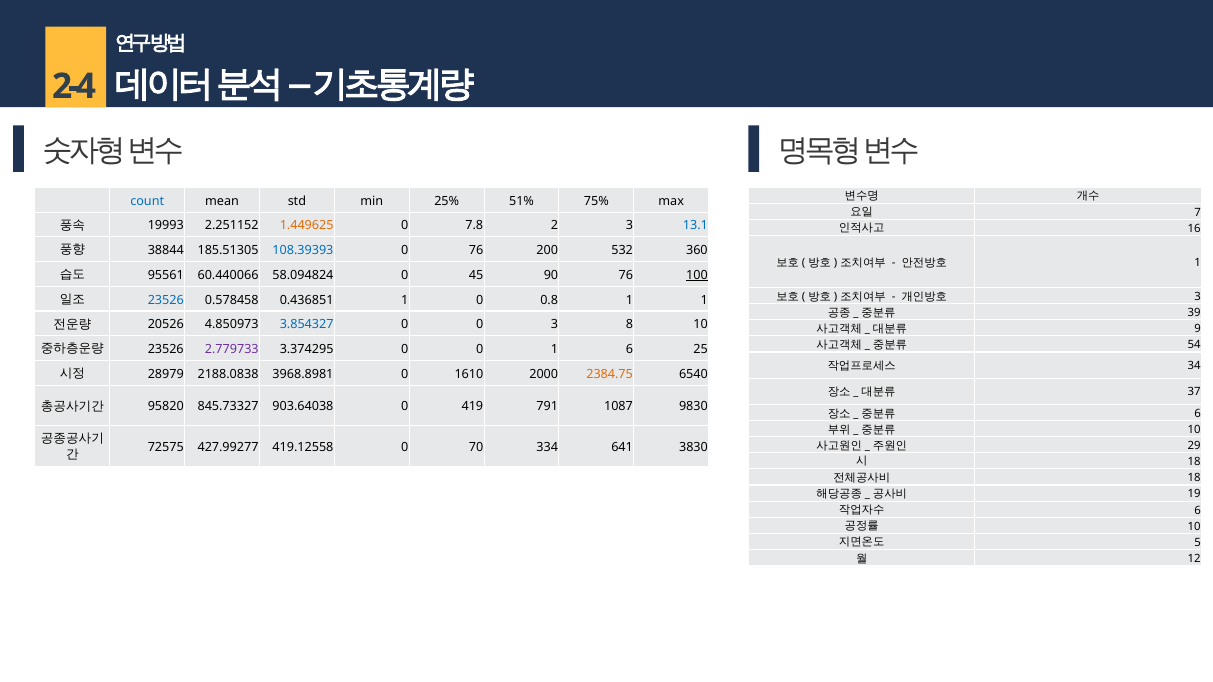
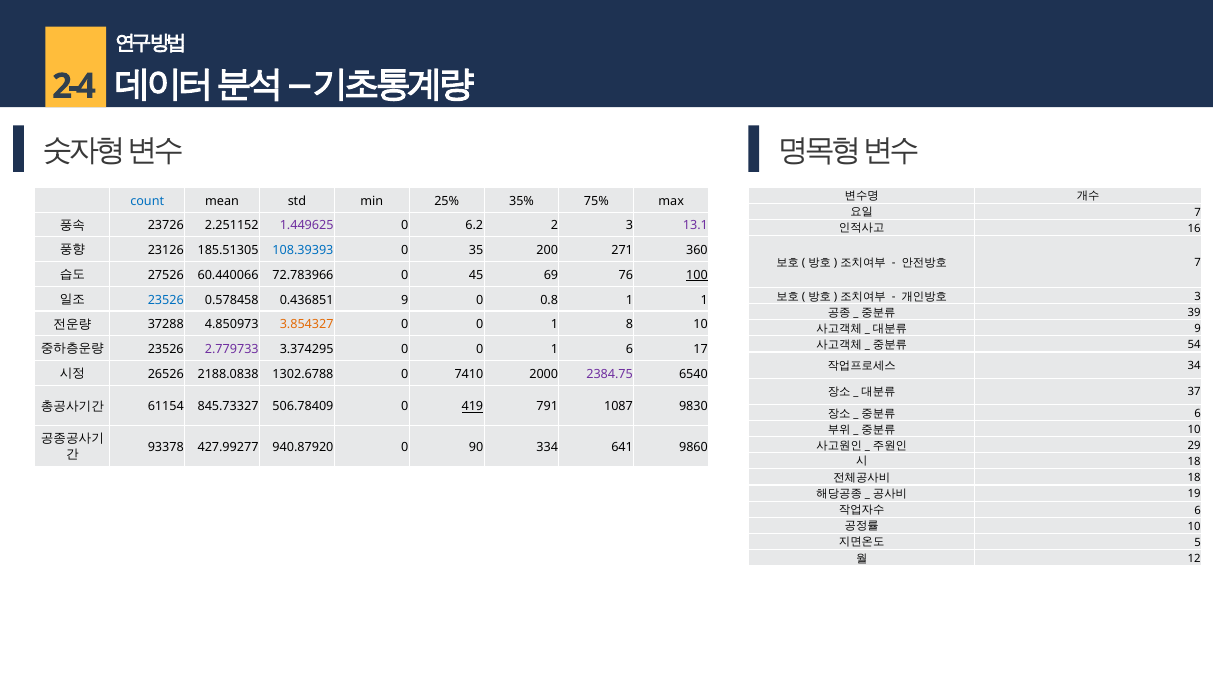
51%: 51% -> 35%
19993: 19993 -> 23726
1.449625 colour: orange -> purple
7.8: 7.8 -> 6.2
13.1 colour: blue -> purple
38844: 38844 -> 23126
0 76: 76 -> 35
532: 532 -> 271
1 at (1198, 263): 1 -> 7
95561: 95561 -> 27526
58.094824: 58.094824 -> 72.783966
90: 90 -> 69
0.436851 1: 1 -> 9
20526: 20526 -> 37288
3.854327 colour: blue -> orange
3 at (555, 325): 3 -> 1
25: 25 -> 17
28979: 28979 -> 26526
3968.8981: 3968.8981 -> 1302.6788
1610: 1610 -> 7410
2384.75 colour: orange -> purple
95820: 95820 -> 61154
903.64038: 903.64038 -> 506.78409
419 underline: none -> present
72575: 72575 -> 93378
419.12558: 419.12558 -> 940.87920
70: 70 -> 90
3830: 3830 -> 9860
